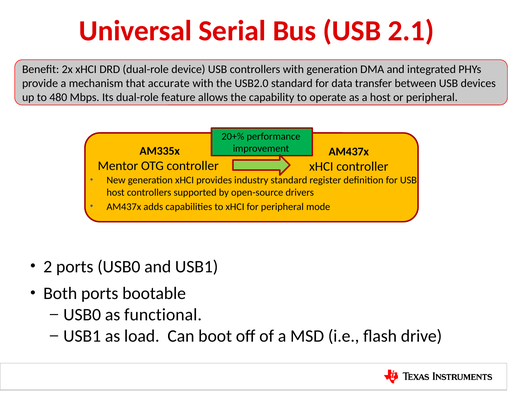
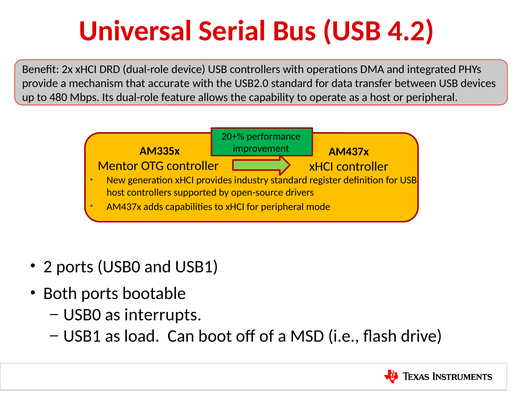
2.1: 2.1 -> 4.2
with generation: generation -> operations
functional: functional -> interrupts
